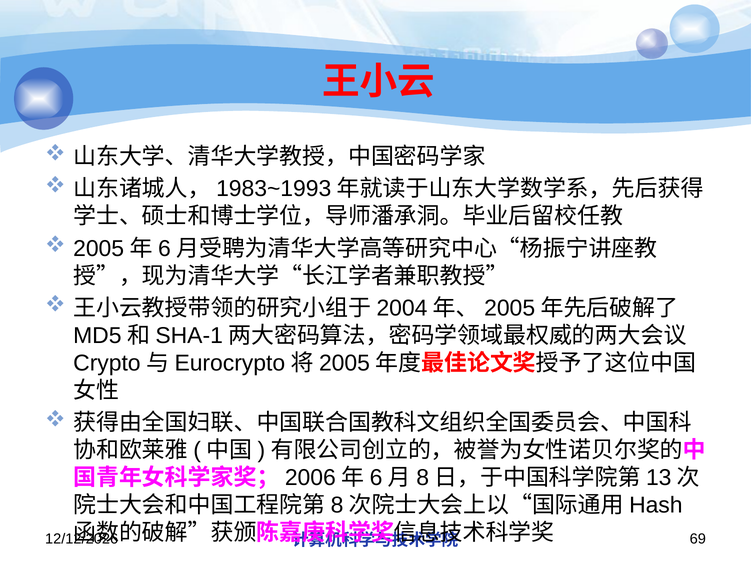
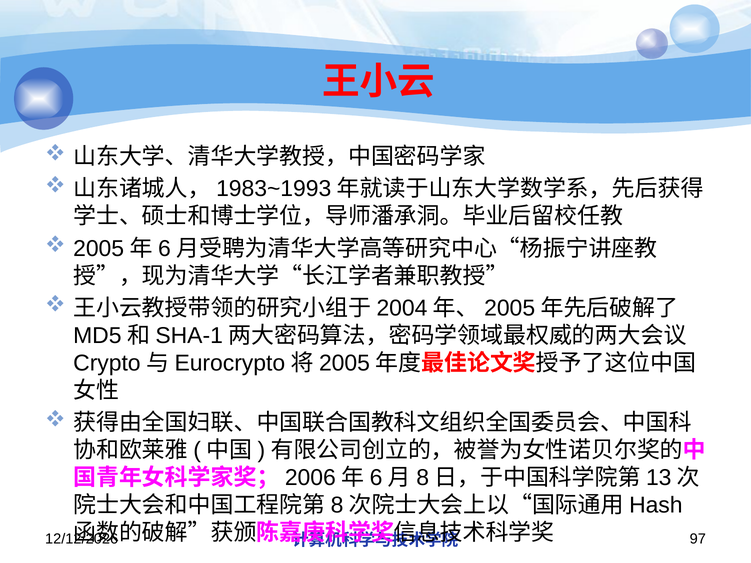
69: 69 -> 97
